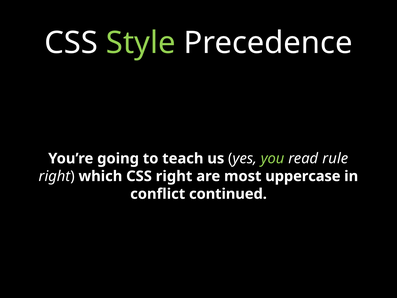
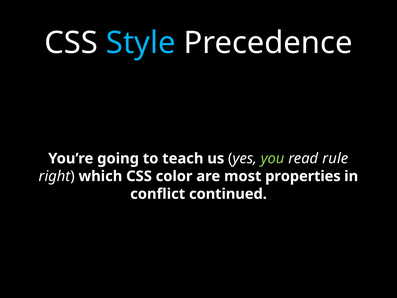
Style colour: light green -> light blue
CSS right: right -> color
uppercase: uppercase -> properties
